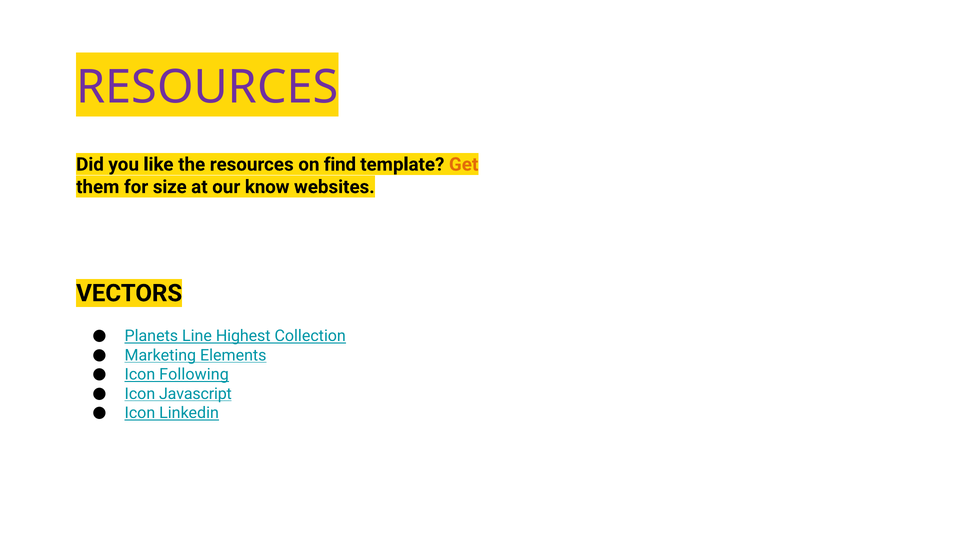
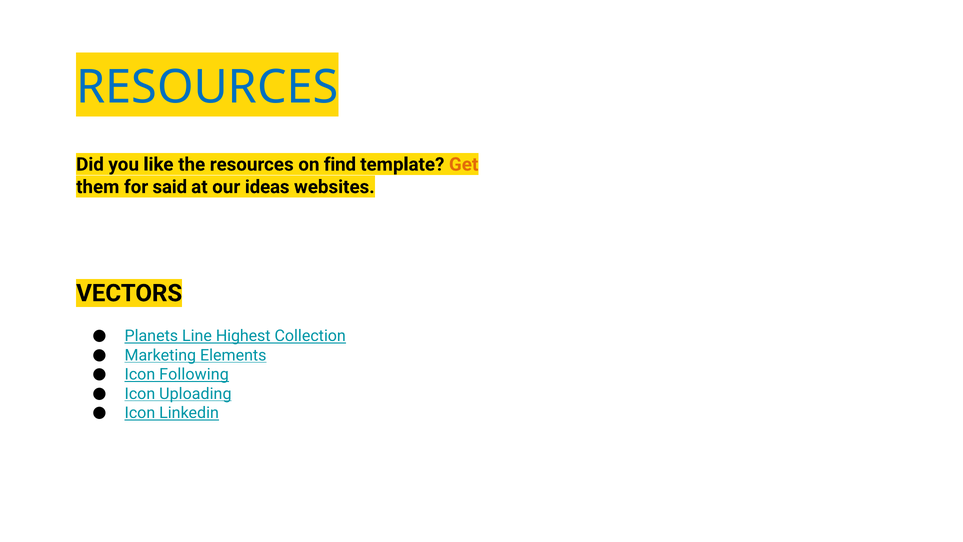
RESOURCES at (207, 87) colour: purple -> blue
size: size -> said
know: know -> ideas
Javascript: Javascript -> Uploading
